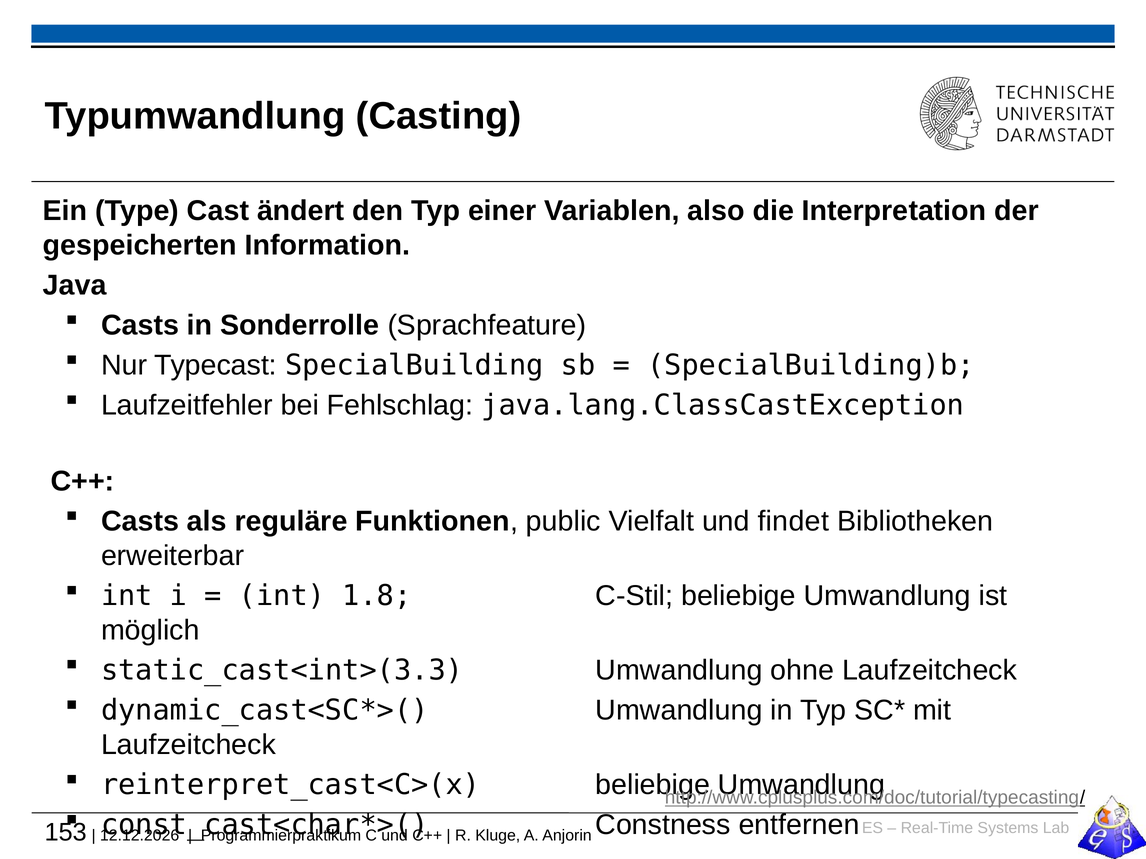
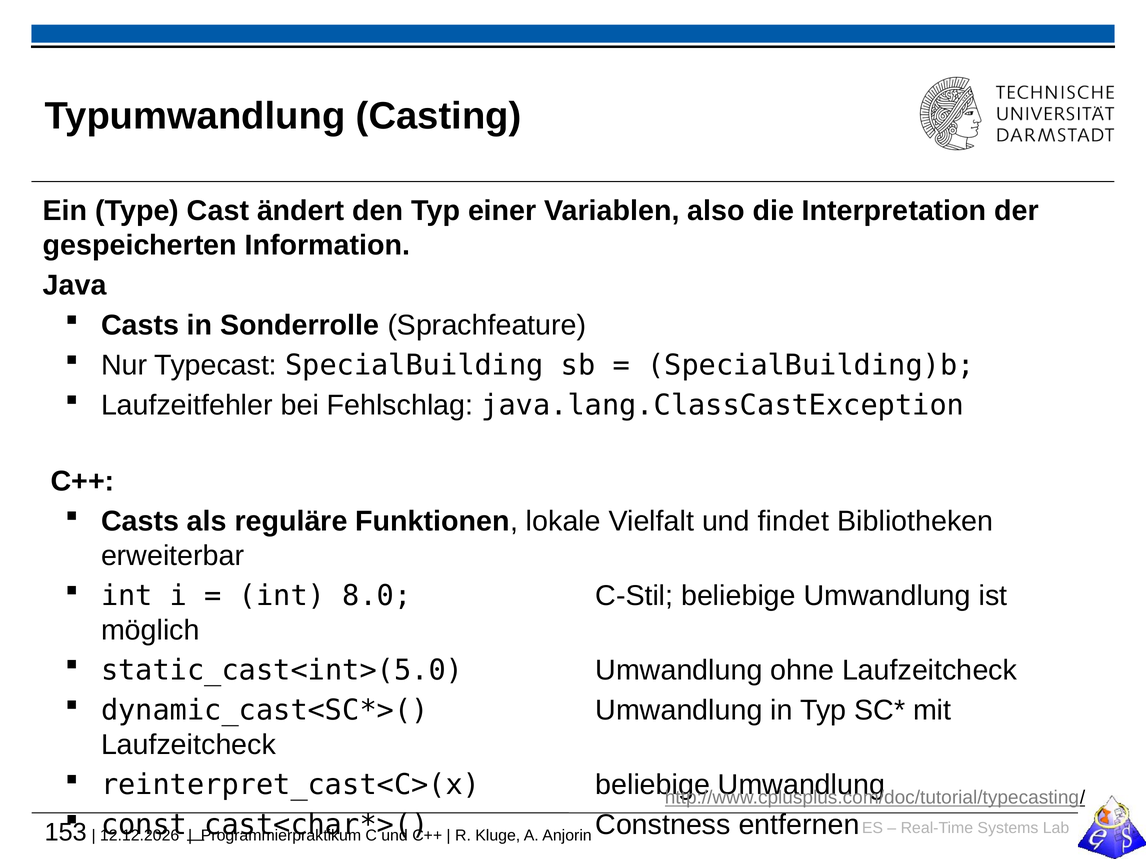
public: public -> lokale
1.8: 1.8 -> 8.0
static_cast<int>(3.3: static_cast<int>(3.3 -> static_cast<int>(5.0
